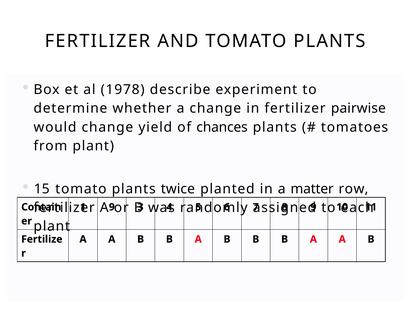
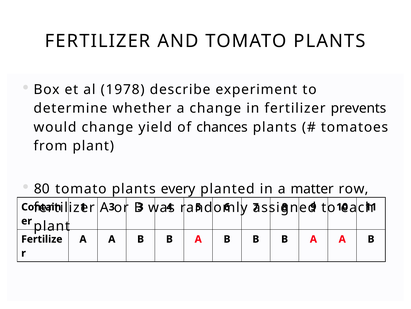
pairwise: pairwise -> prevents
15: 15 -> 80
twice: twice -> every
9 at (112, 207): 9 -> 3
